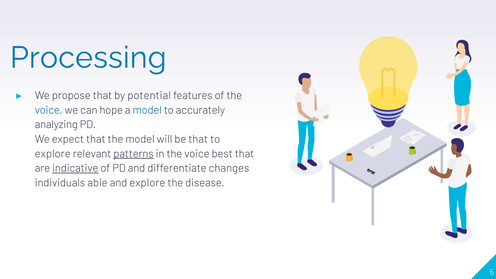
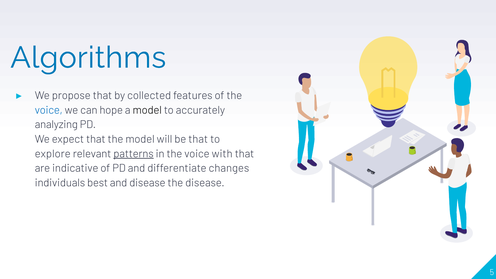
Processing: Processing -> Algorithms
potential: potential -> collected
model at (147, 110) colour: blue -> black
best: best -> with
indicative underline: present -> none
able: able -> best
and explore: explore -> disease
